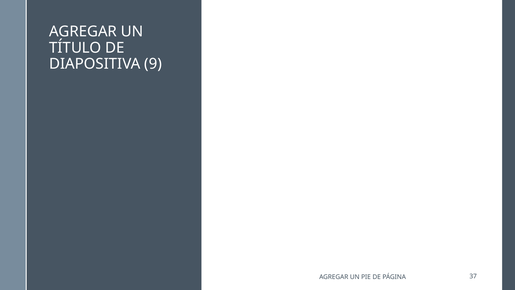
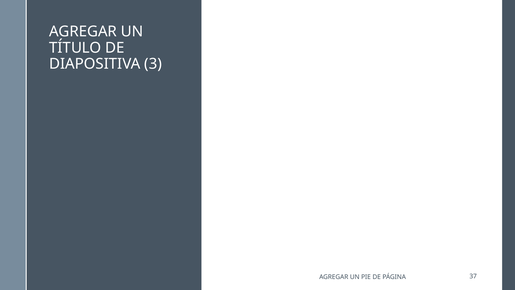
9: 9 -> 3
